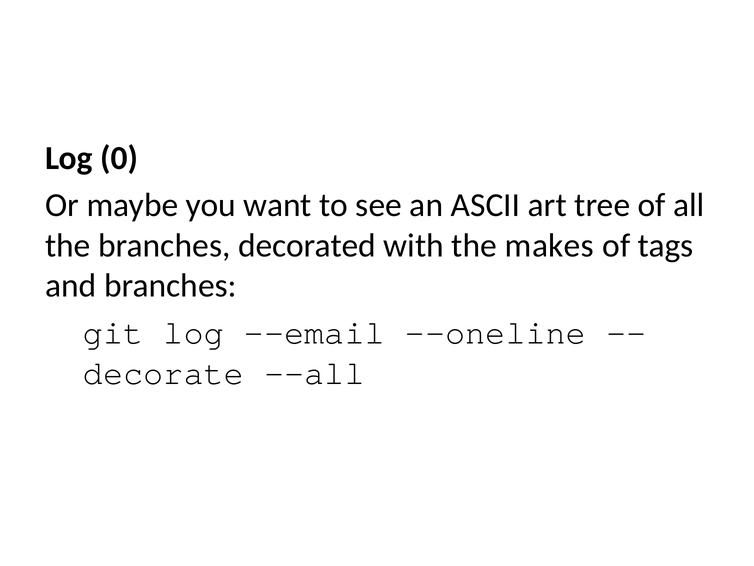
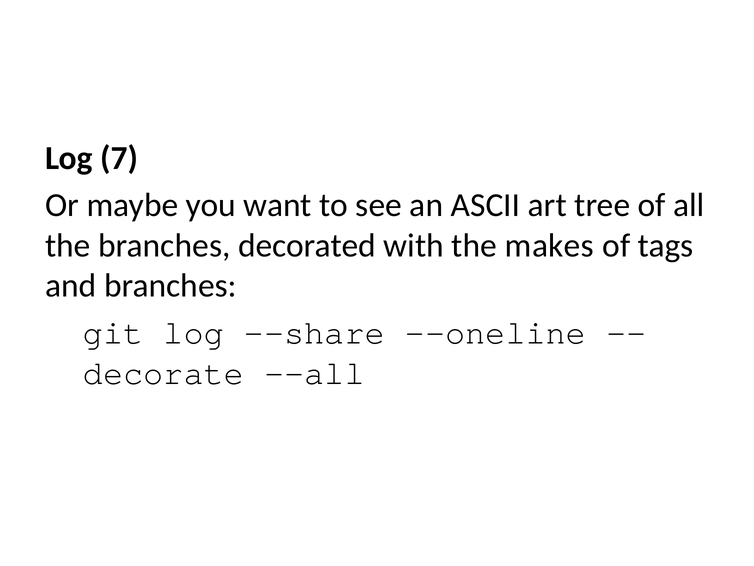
0: 0 -> 7
--email: --email -> --share
